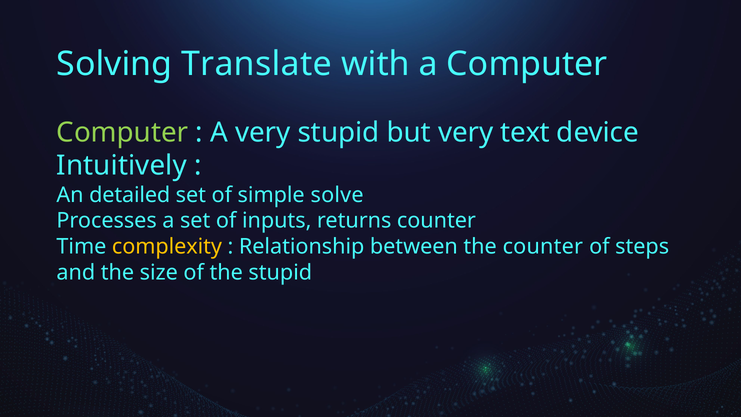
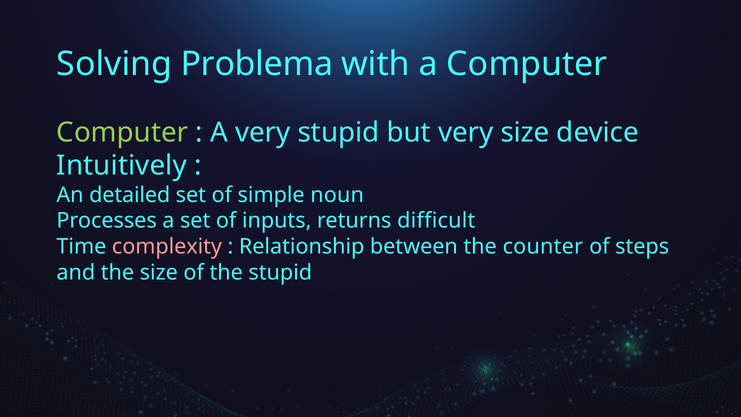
Translate: Translate -> Problema
very text: text -> size
solve: solve -> noun
returns counter: counter -> difficult
complexity colour: yellow -> pink
